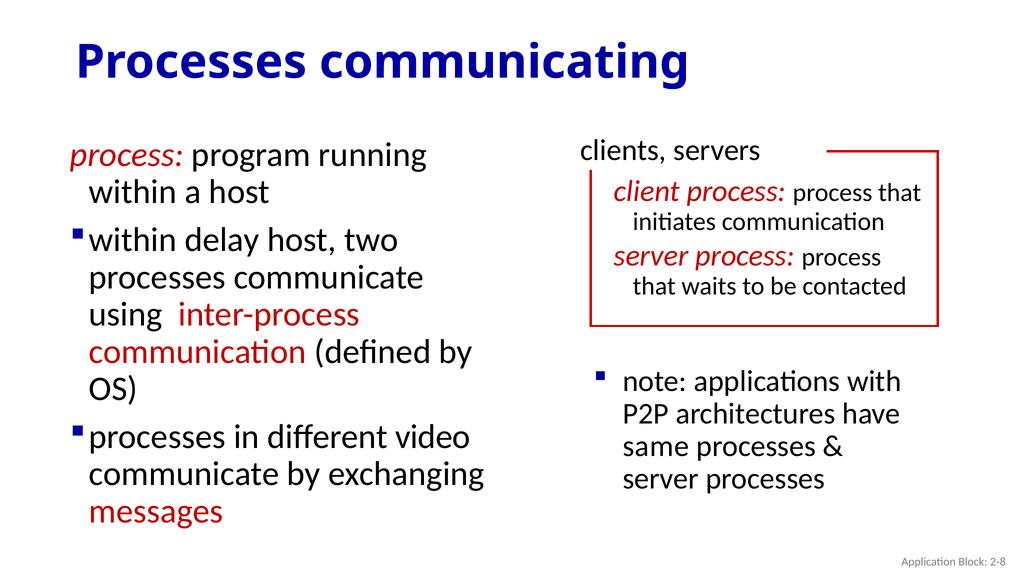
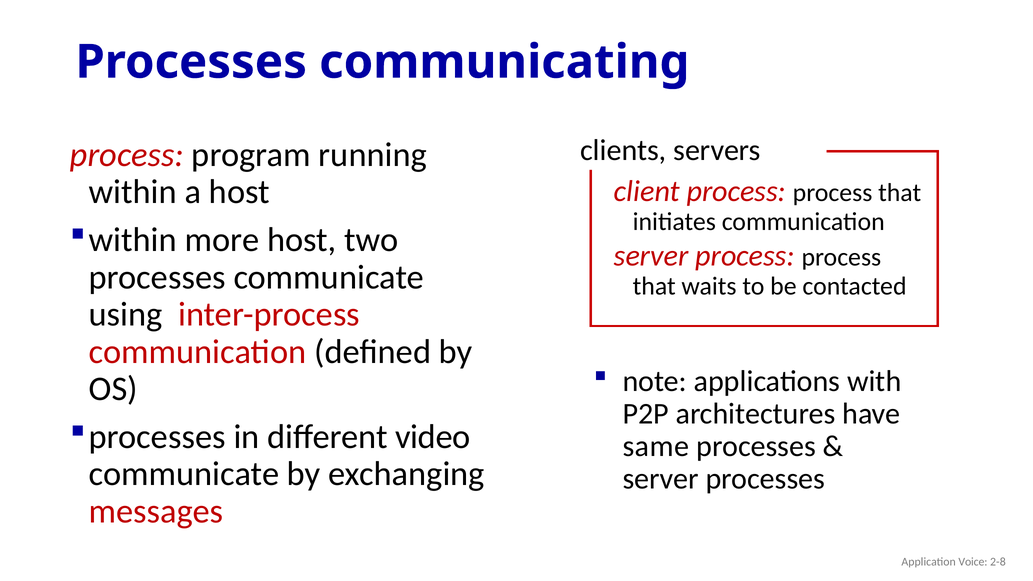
delay: delay -> more
Block: Block -> Voice
